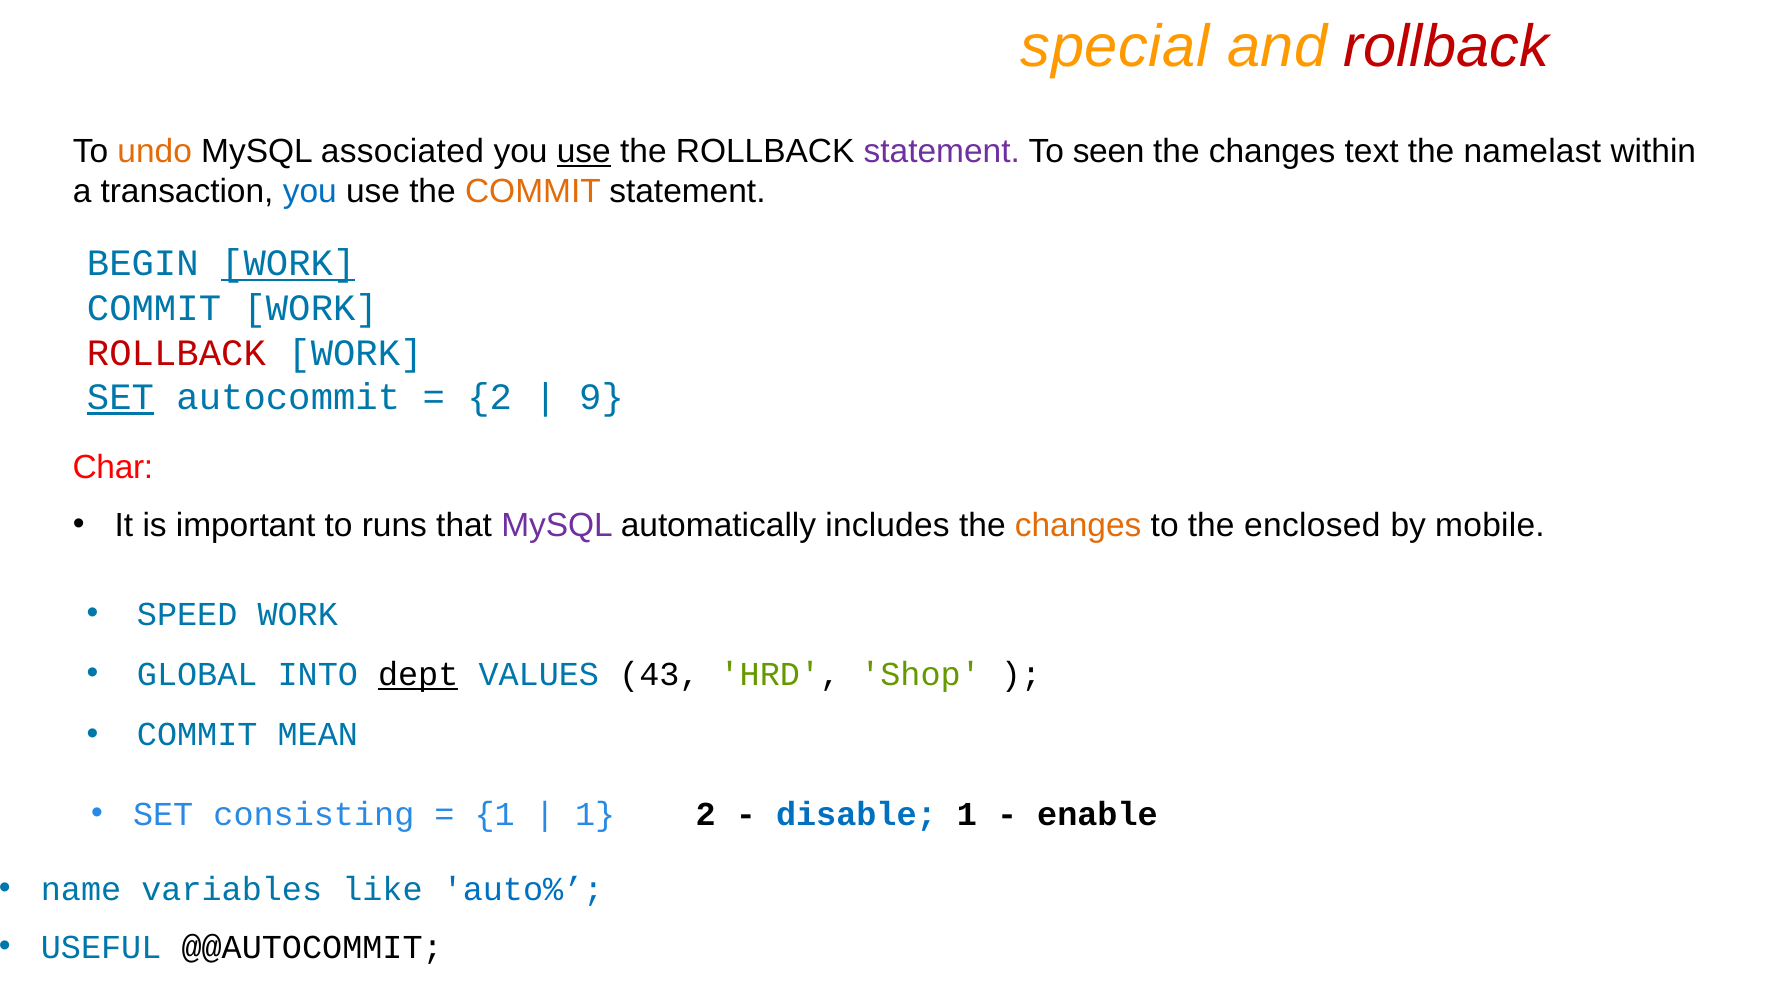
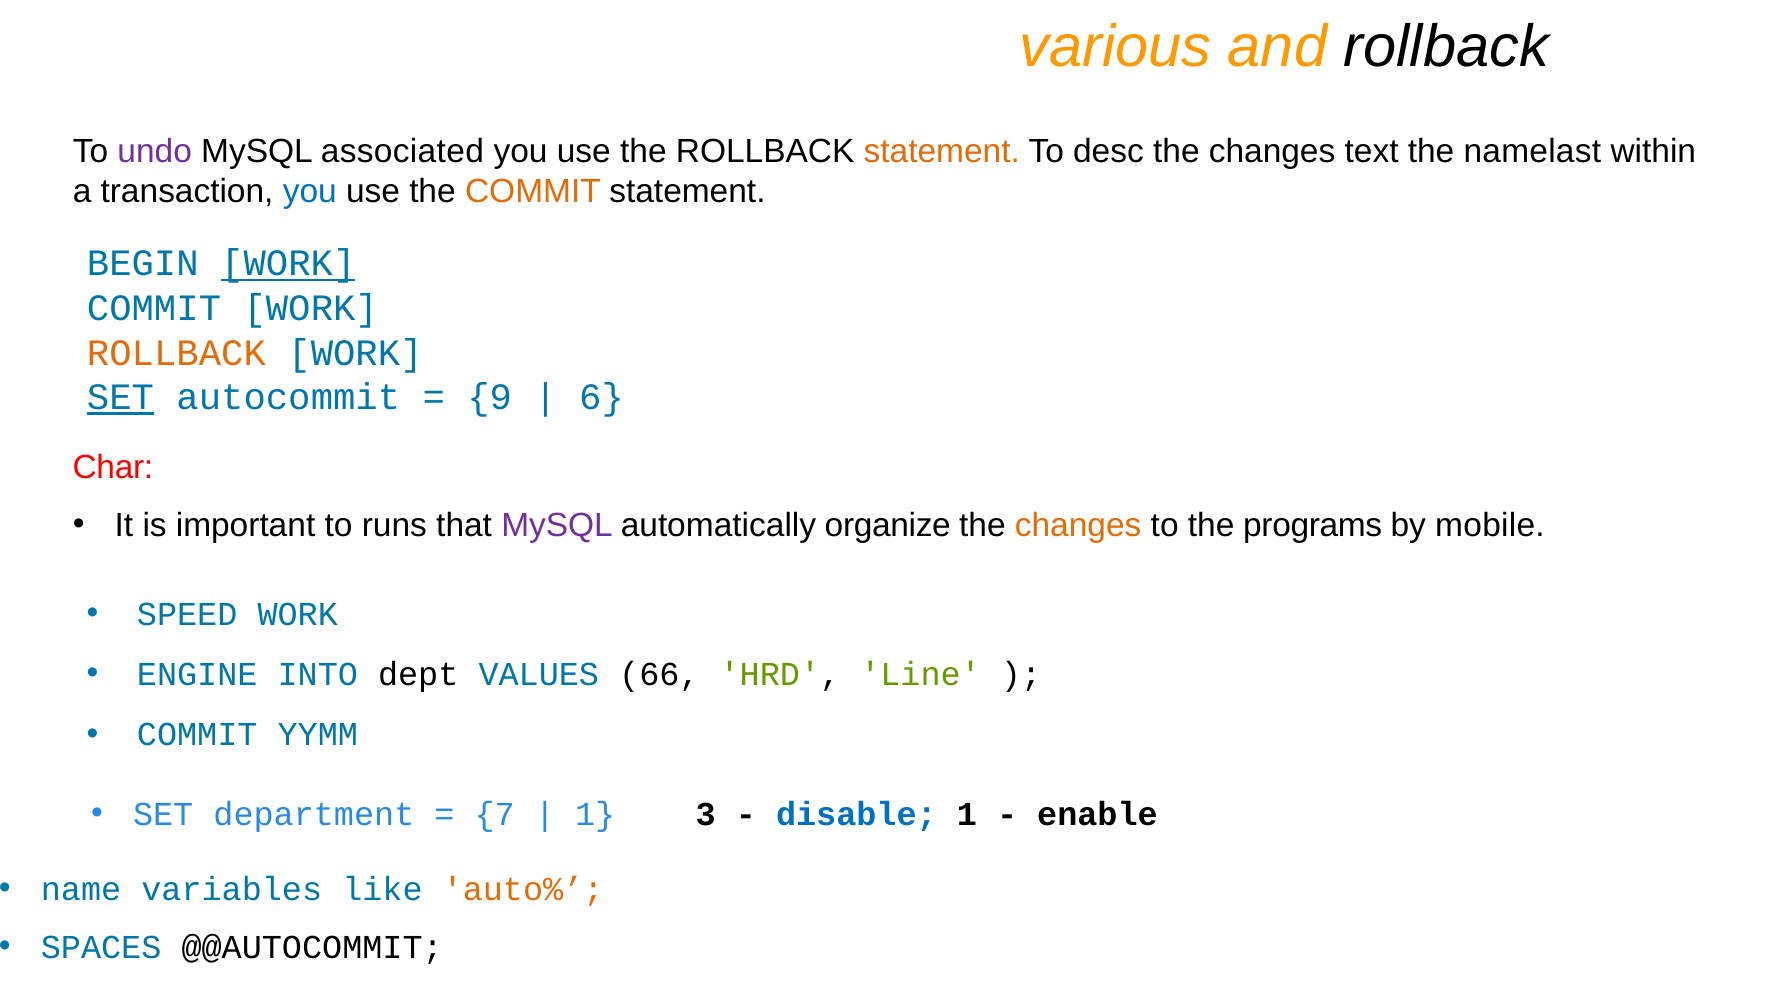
special: special -> various
rollback at (1446, 46) colour: red -> black
undo colour: orange -> purple
use at (584, 152) underline: present -> none
statement at (942, 152) colour: purple -> orange
seen: seen -> desc
ROLLBACK at (176, 353) colour: red -> orange
2 at (490, 398): 2 -> 9
9: 9 -> 6
includes: includes -> organize
enclosed: enclosed -> programs
GLOBAL: GLOBAL -> ENGINE
dept underline: present -> none
43: 43 -> 66
Shop: Shop -> Line
MEAN: MEAN -> YYMM
consisting: consisting -> department
1 at (495, 815): 1 -> 7
1 2: 2 -> 3
auto% colour: blue -> orange
USEFUL: USEFUL -> SPACES
